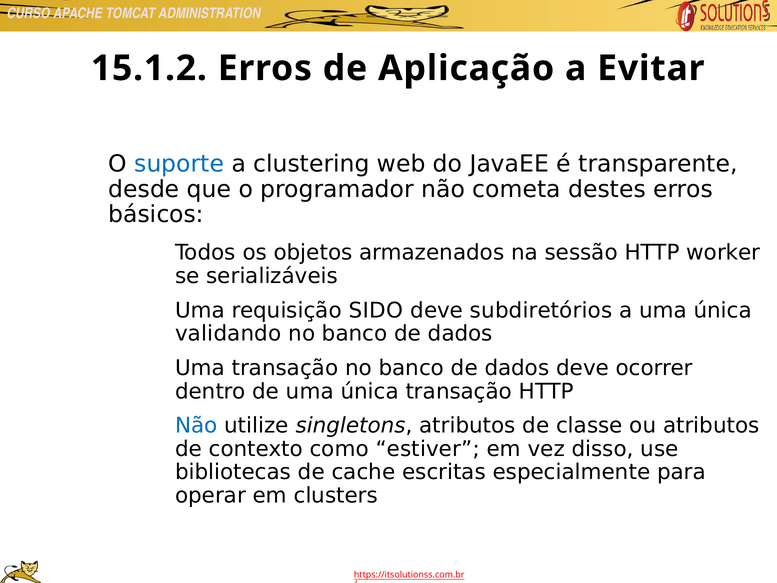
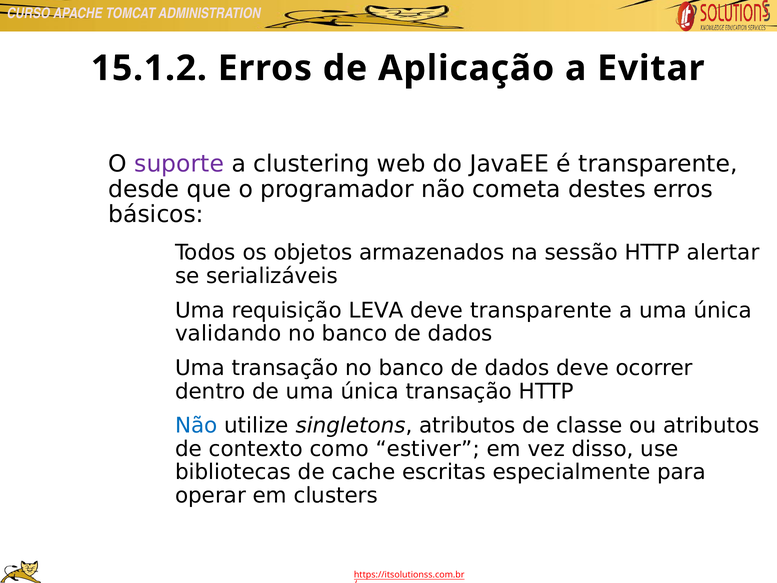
suporte colour: blue -> purple
worker: worker -> alertar
SIDO: SIDO -> LEVA
deve subdiretórios: subdiretórios -> transparente
